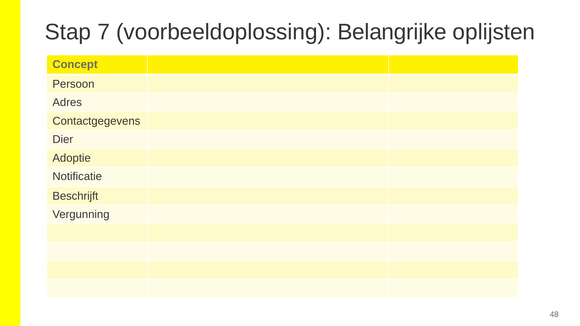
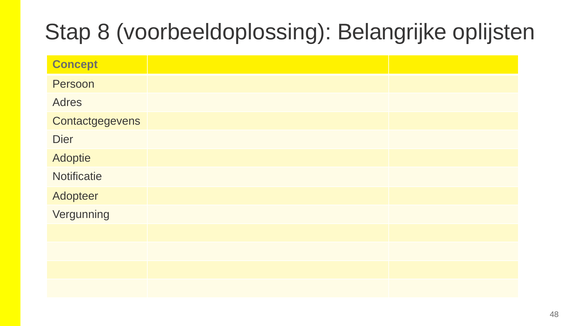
7: 7 -> 8
Beschrijft: Beschrijft -> Adopteer
